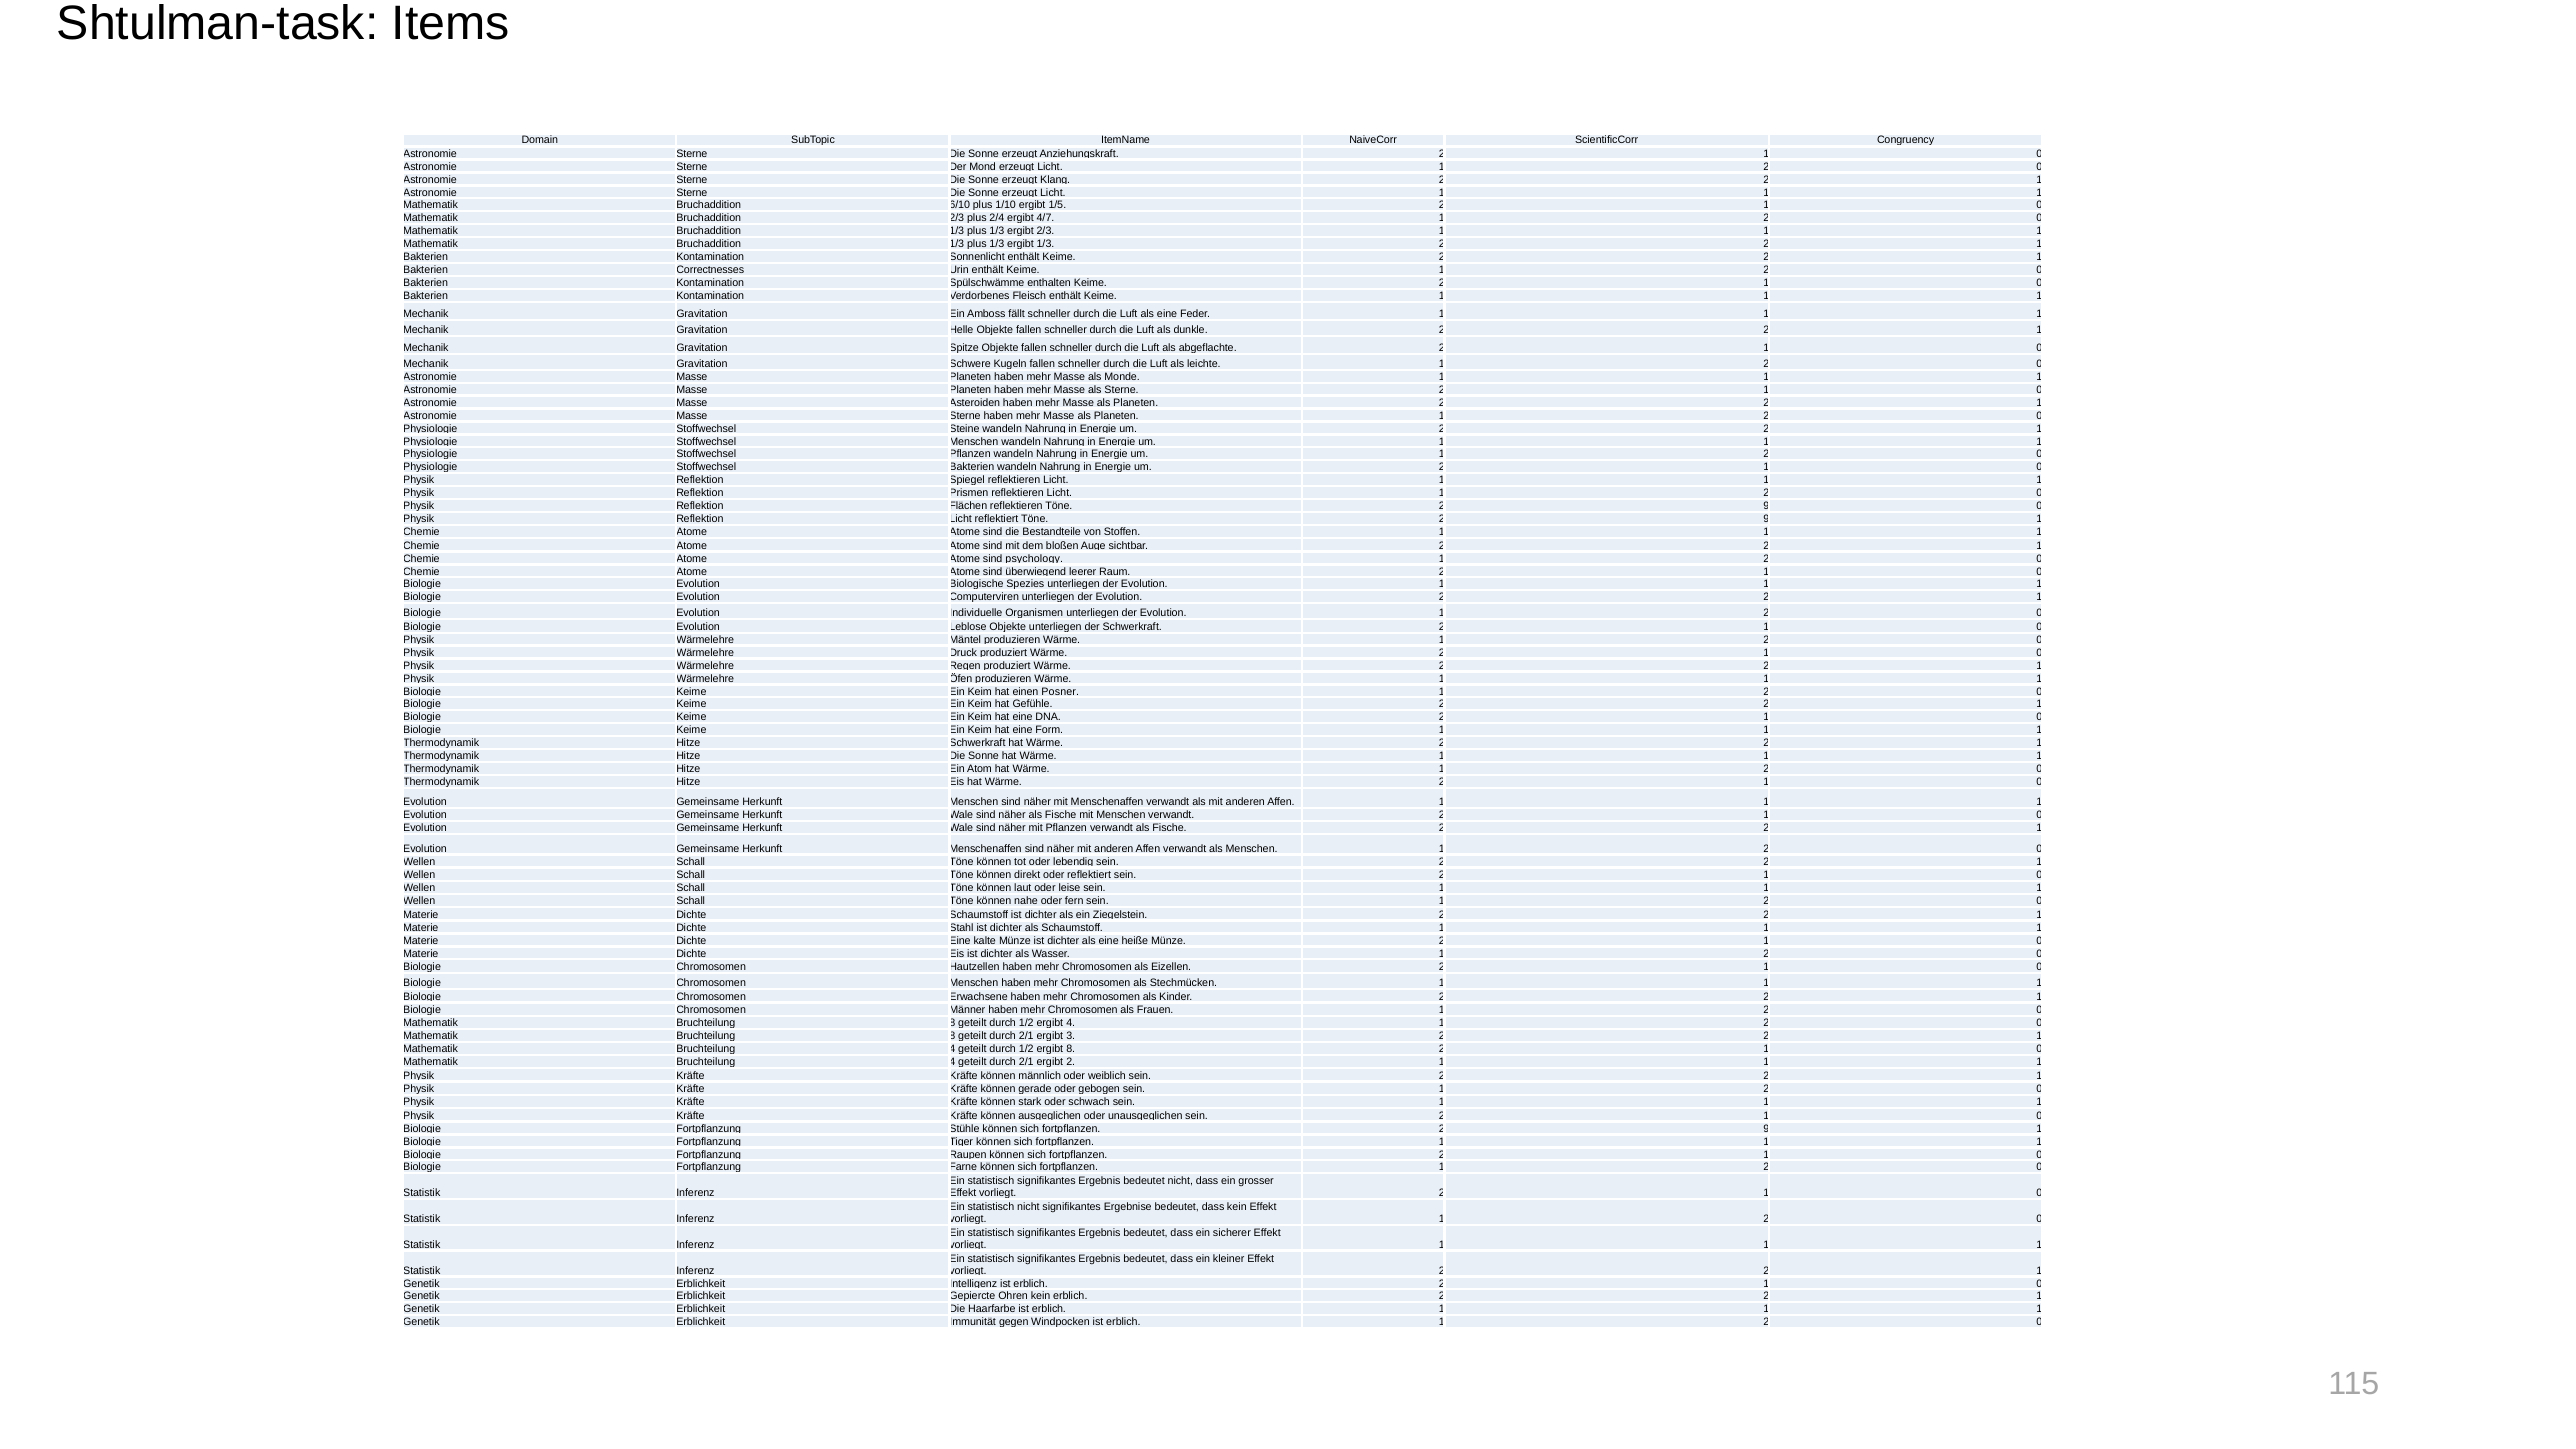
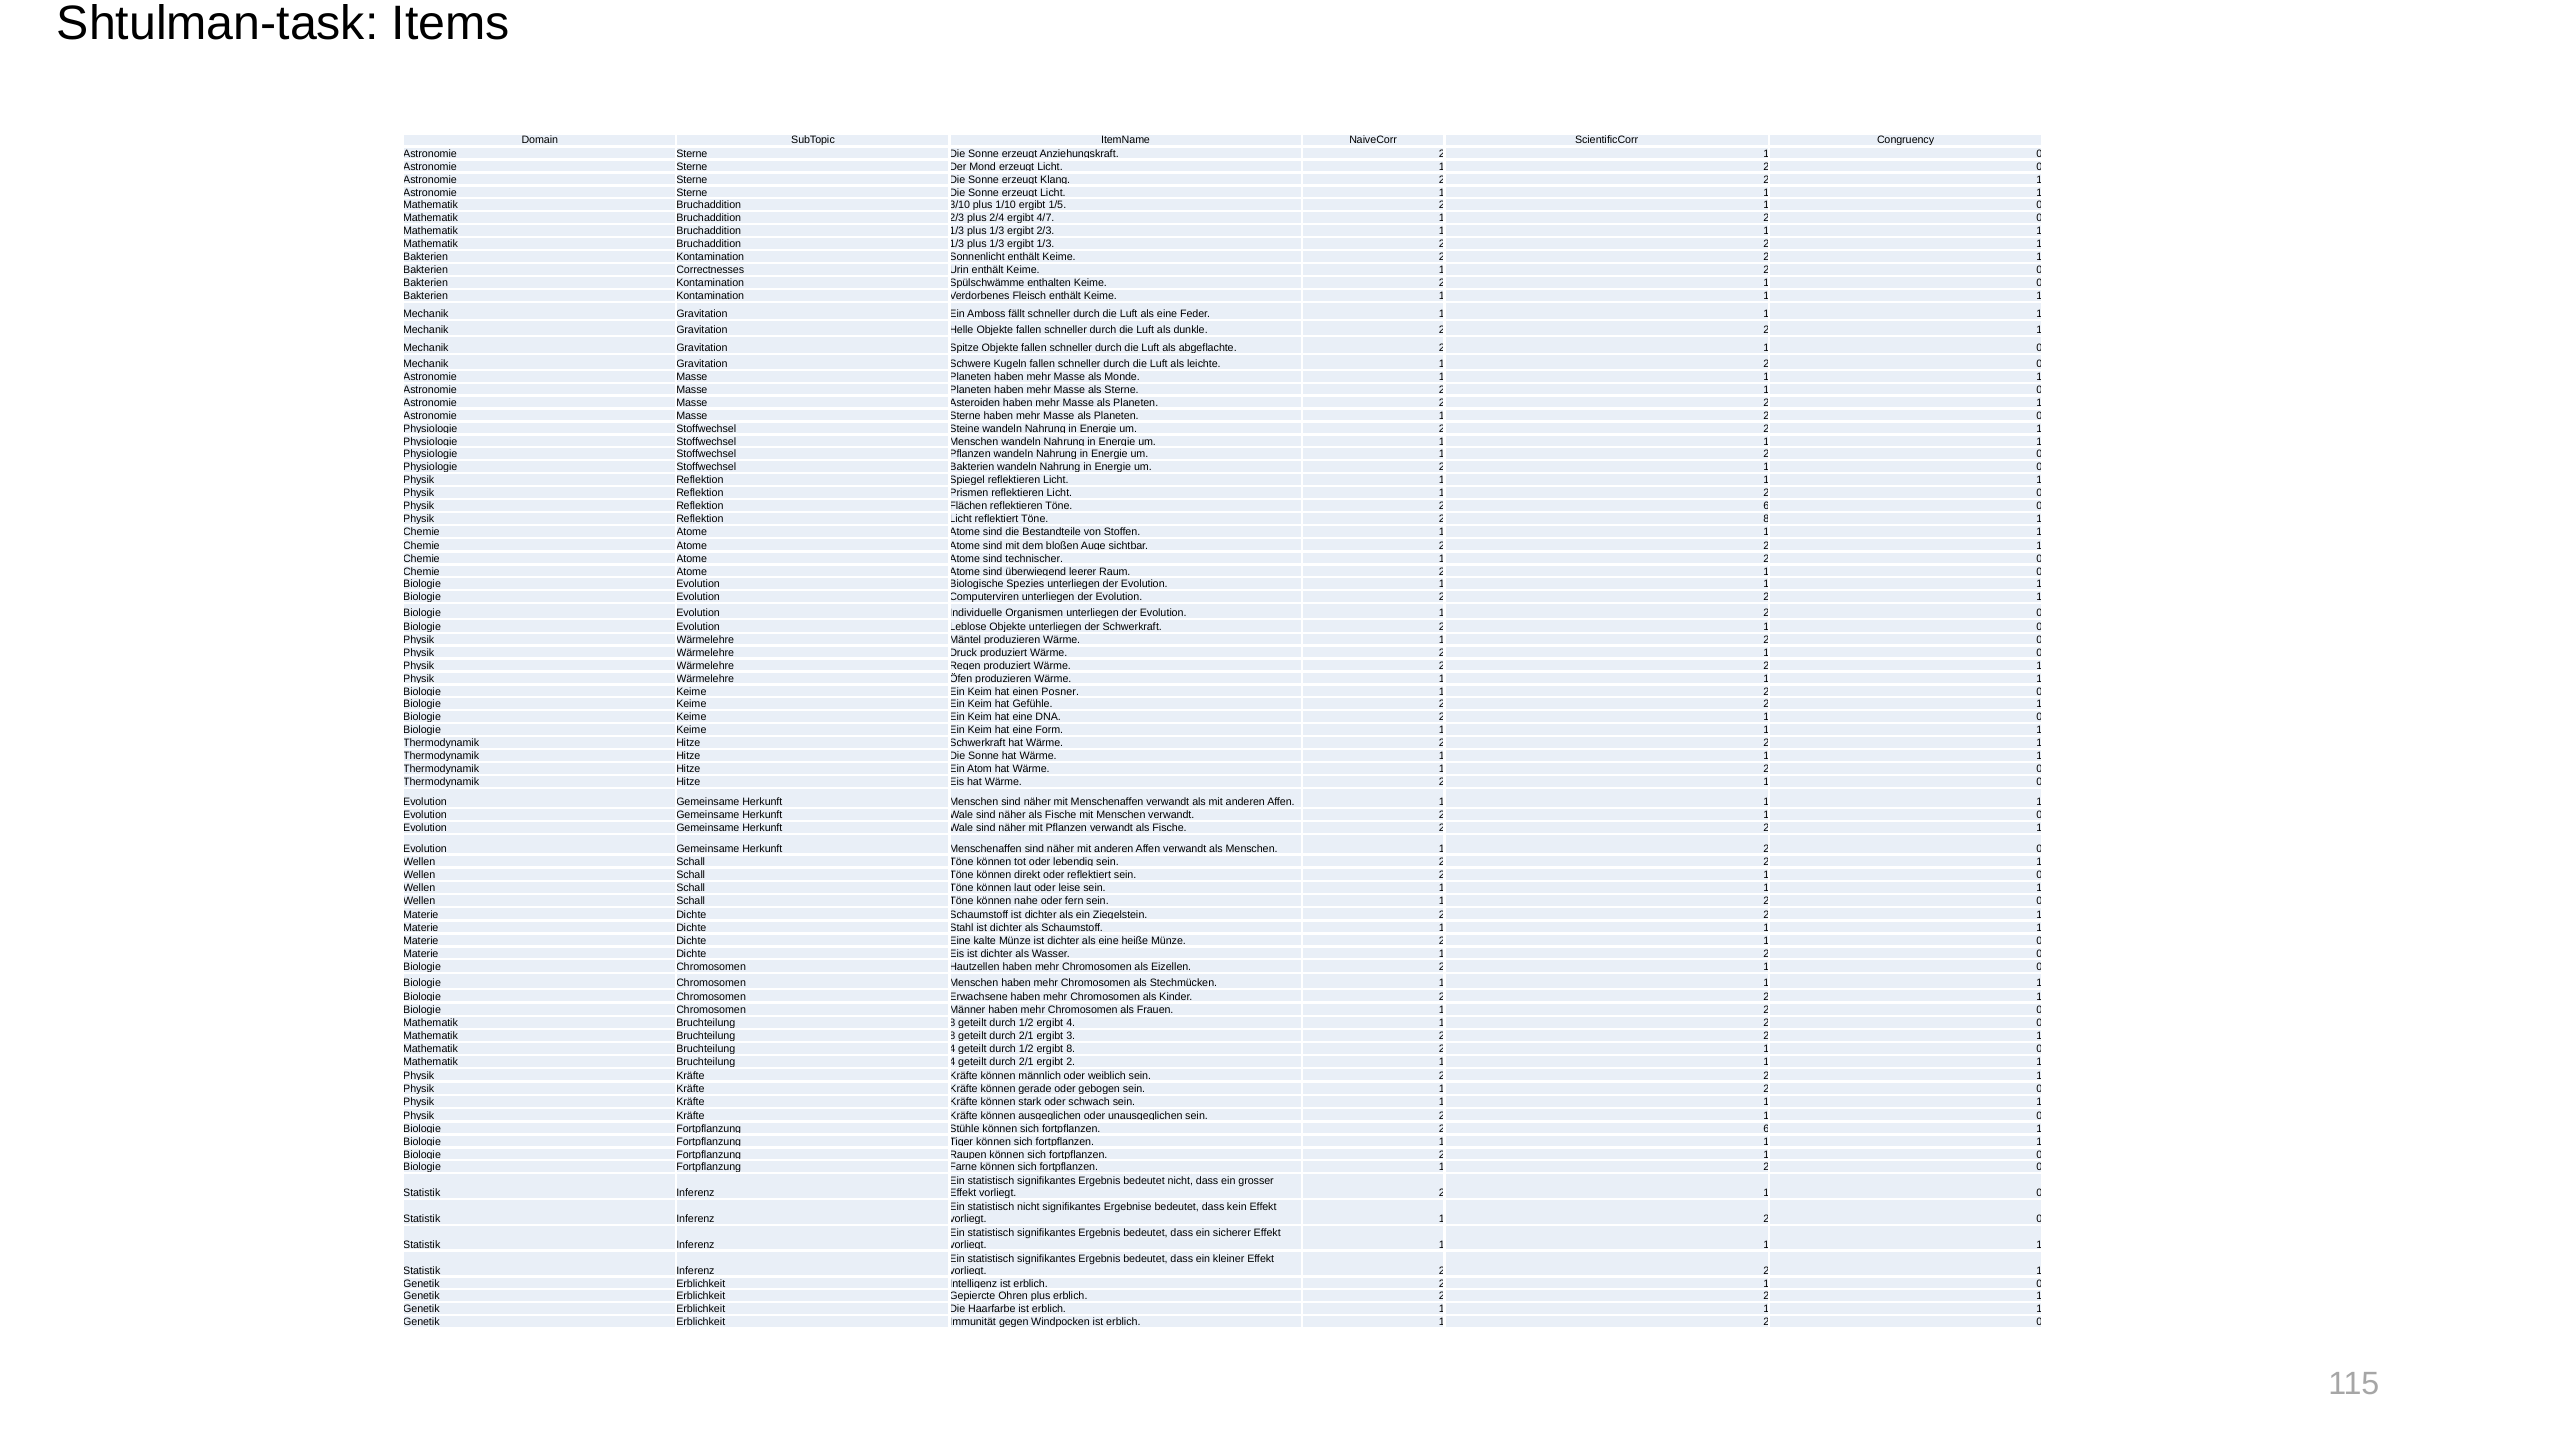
6/10: 6/10 -> 3/10
reflektieren Töne 2 9: 9 -> 6
reflektiert Töne 2 9: 9 -> 8
psychology: psychology -> technischer
fortpflanzen 2 9: 9 -> 6
Ohren kein: kein -> plus
